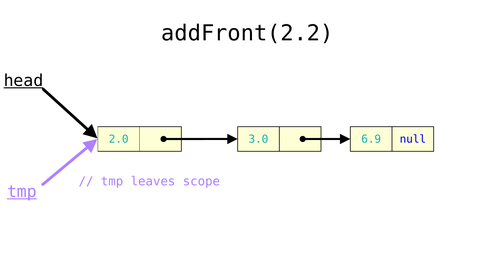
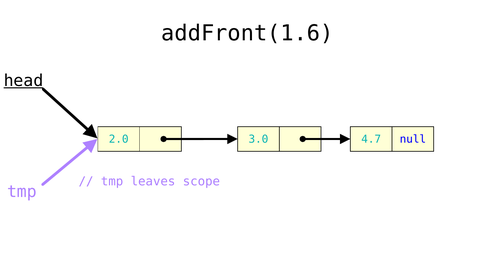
addFront(2.2: addFront(2.2 -> addFront(1.6
6.9: 6.9 -> 4.7
tmp at (22, 192) underline: present -> none
